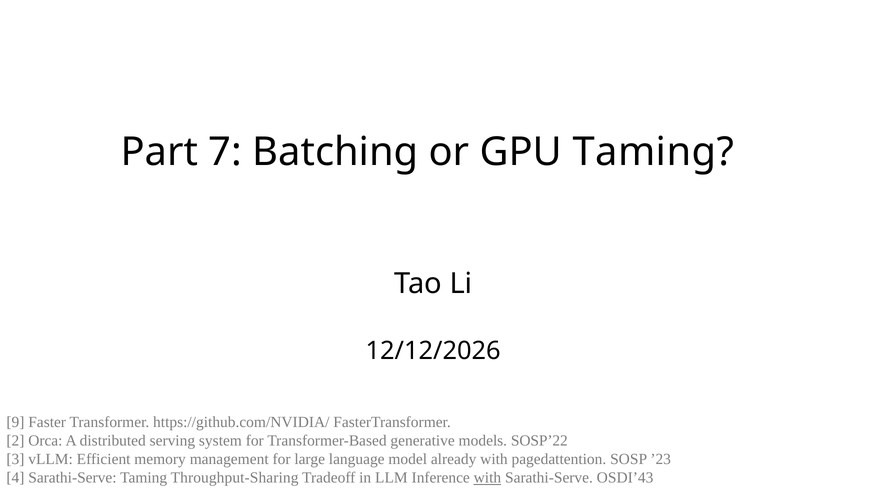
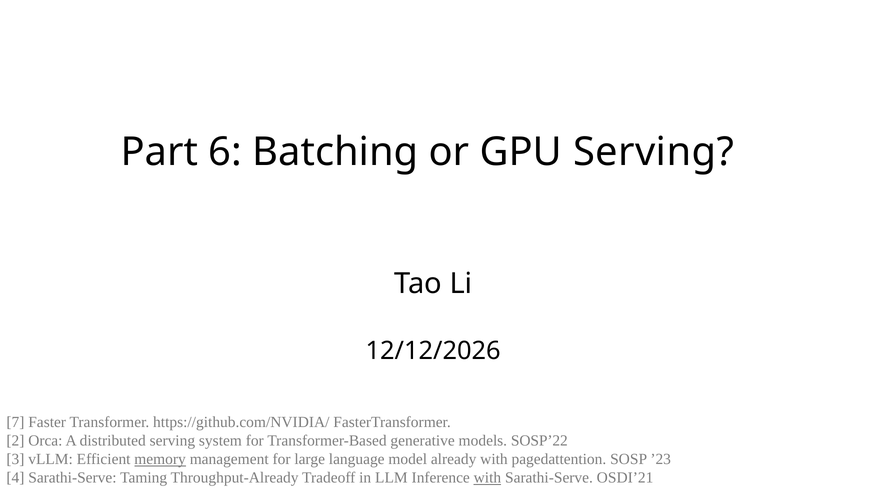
7: 7 -> 6
GPU Taming: Taming -> Serving
9: 9 -> 7
memory underline: none -> present
Throughput-Sharing: Throughput-Sharing -> Throughput-Already
OSDI’43: OSDI’43 -> OSDI’21
